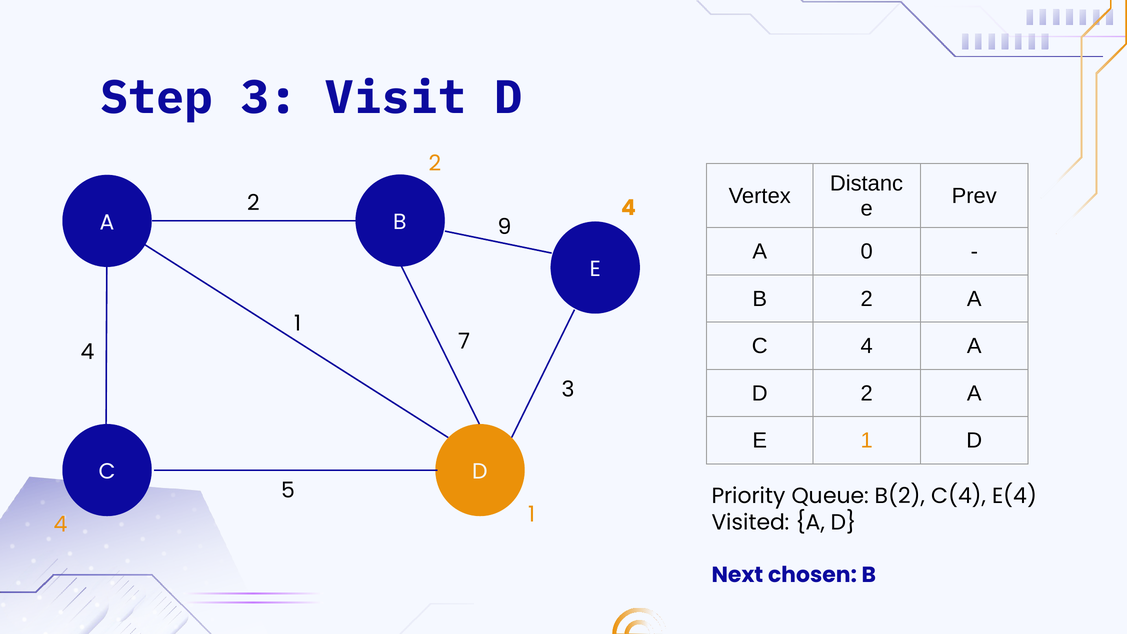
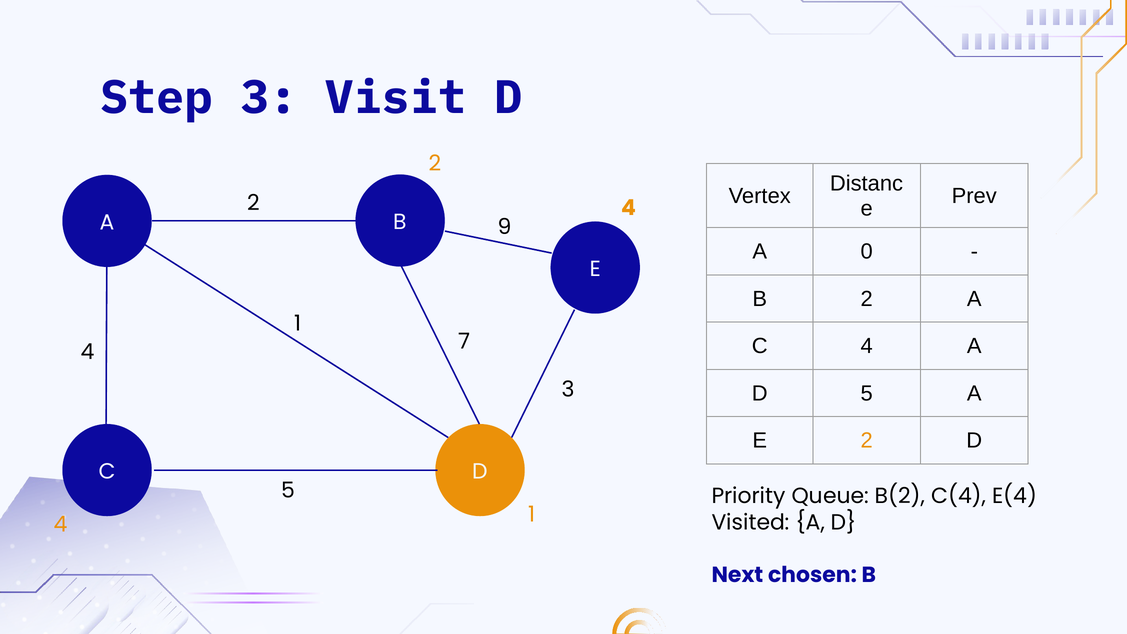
D 2: 2 -> 5
E 1: 1 -> 2
